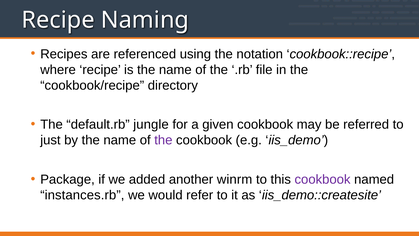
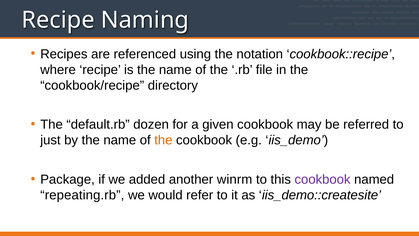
jungle: jungle -> dozen
the at (163, 140) colour: purple -> orange
instances.rb: instances.rb -> repeating.rb
